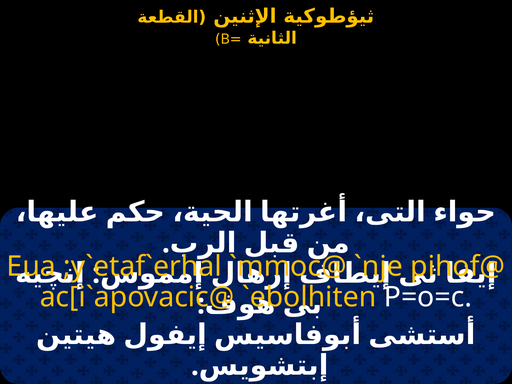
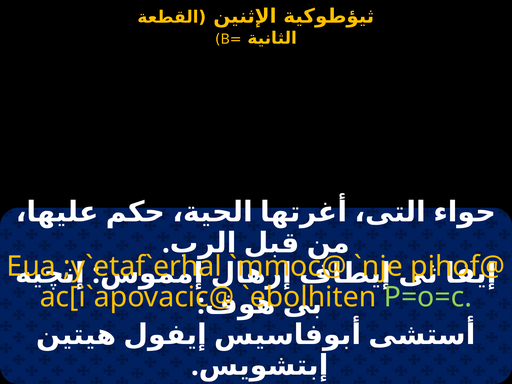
P=o=c colour: white -> light green
